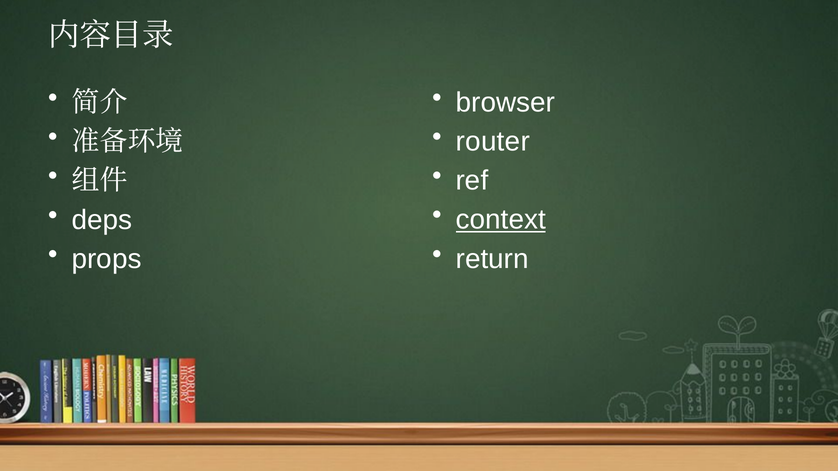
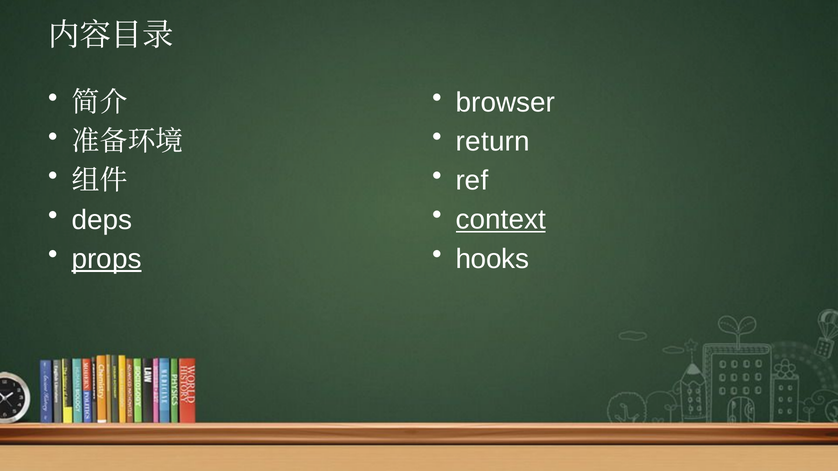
router: router -> return
return: return -> hooks
props underline: none -> present
